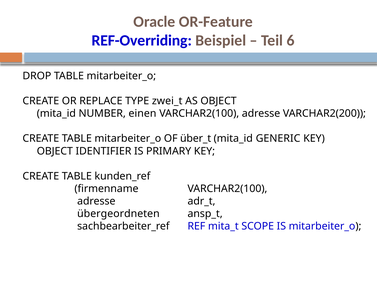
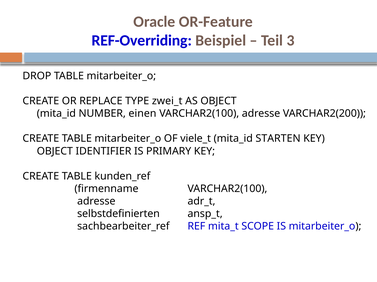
6: 6 -> 3
über_t: über_t -> viele_t
GENERIC: GENERIC -> STARTEN
übergeordneten: übergeordneten -> selbstdefinierten
